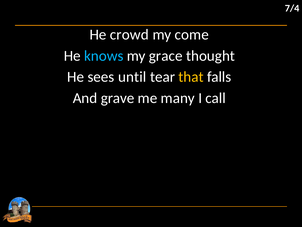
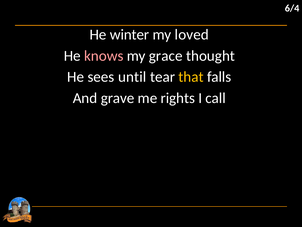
7/4: 7/4 -> 6/4
crowd: crowd -> winter
come: come -> loved
knows colour: light blue -> pink
many: many -> rights
